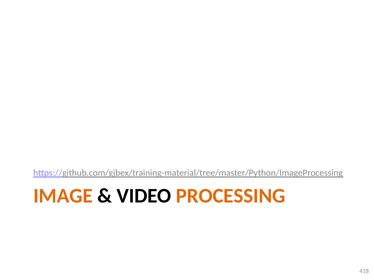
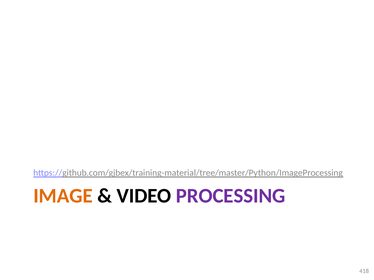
PROCESSING colour: orange -> purple
